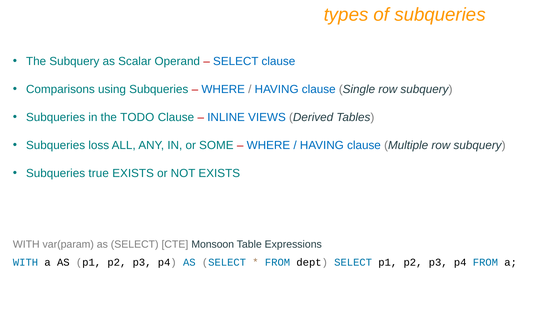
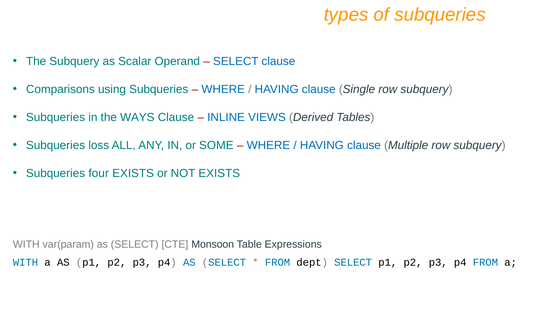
TODO: TODO -> WAYS
true: true -> four
